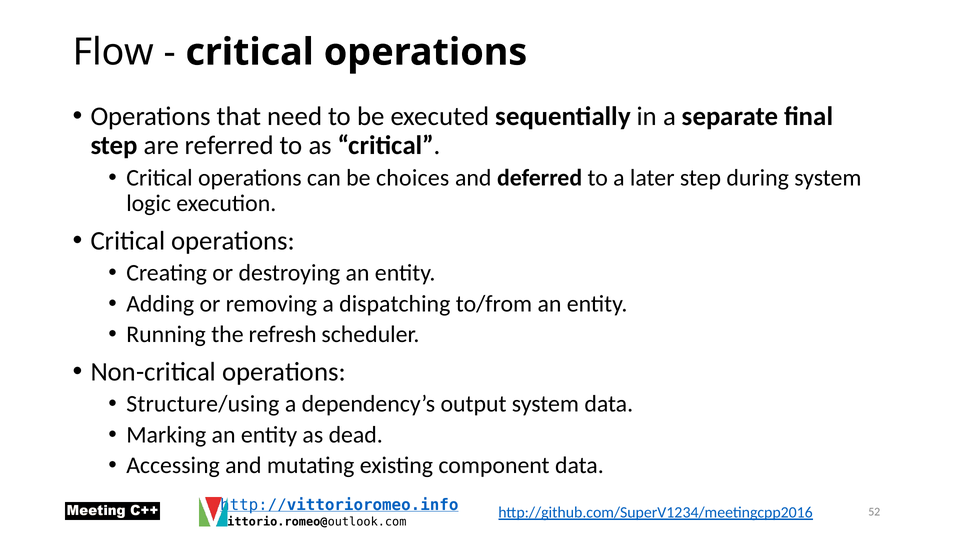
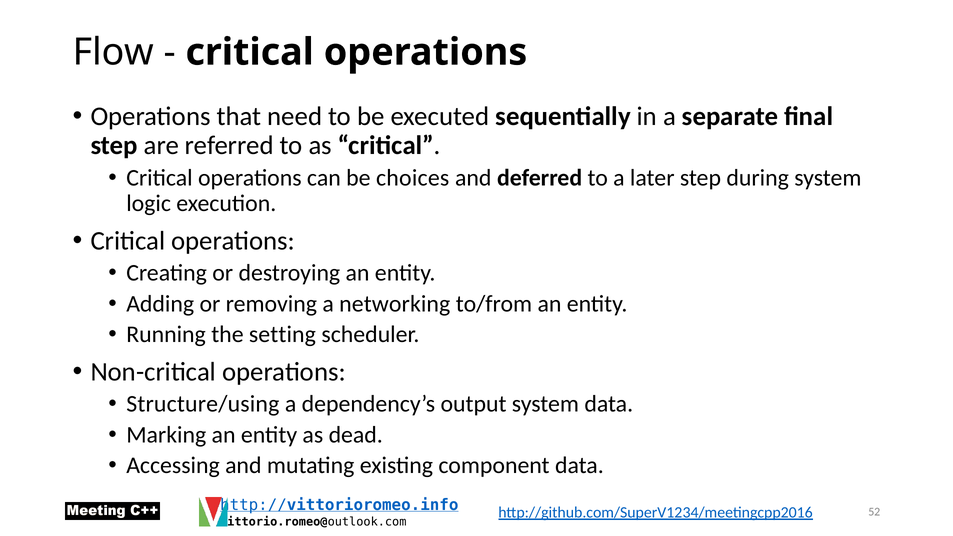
dispatching: dispatching -> networking
refresh: refresh -> setting
